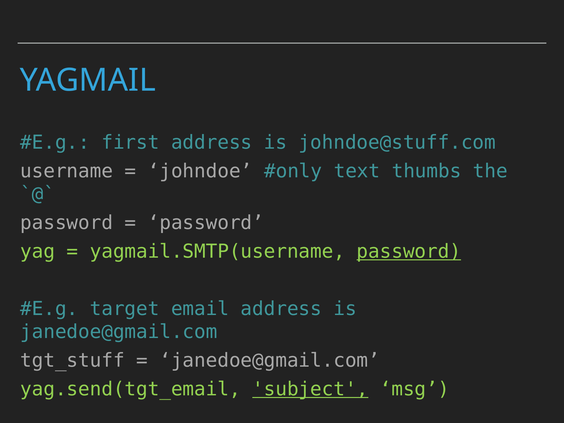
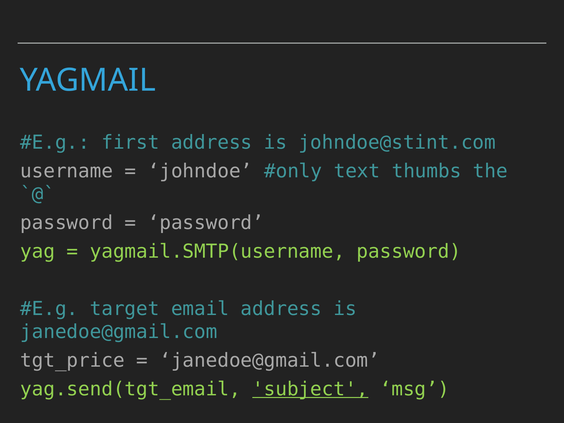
johndoe@stuff.com: johndoe@stuff.com -> johndoe@stint.com
password at (409, 251) underline: present -> none
tgt_stuff: tgt_stuff -> tgt_price
